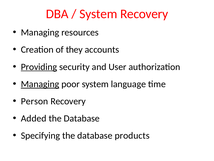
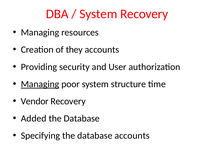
Providing underline: present -> none
language: language -> structure
Person: Person -> Vendor
database products: products -> accounts
